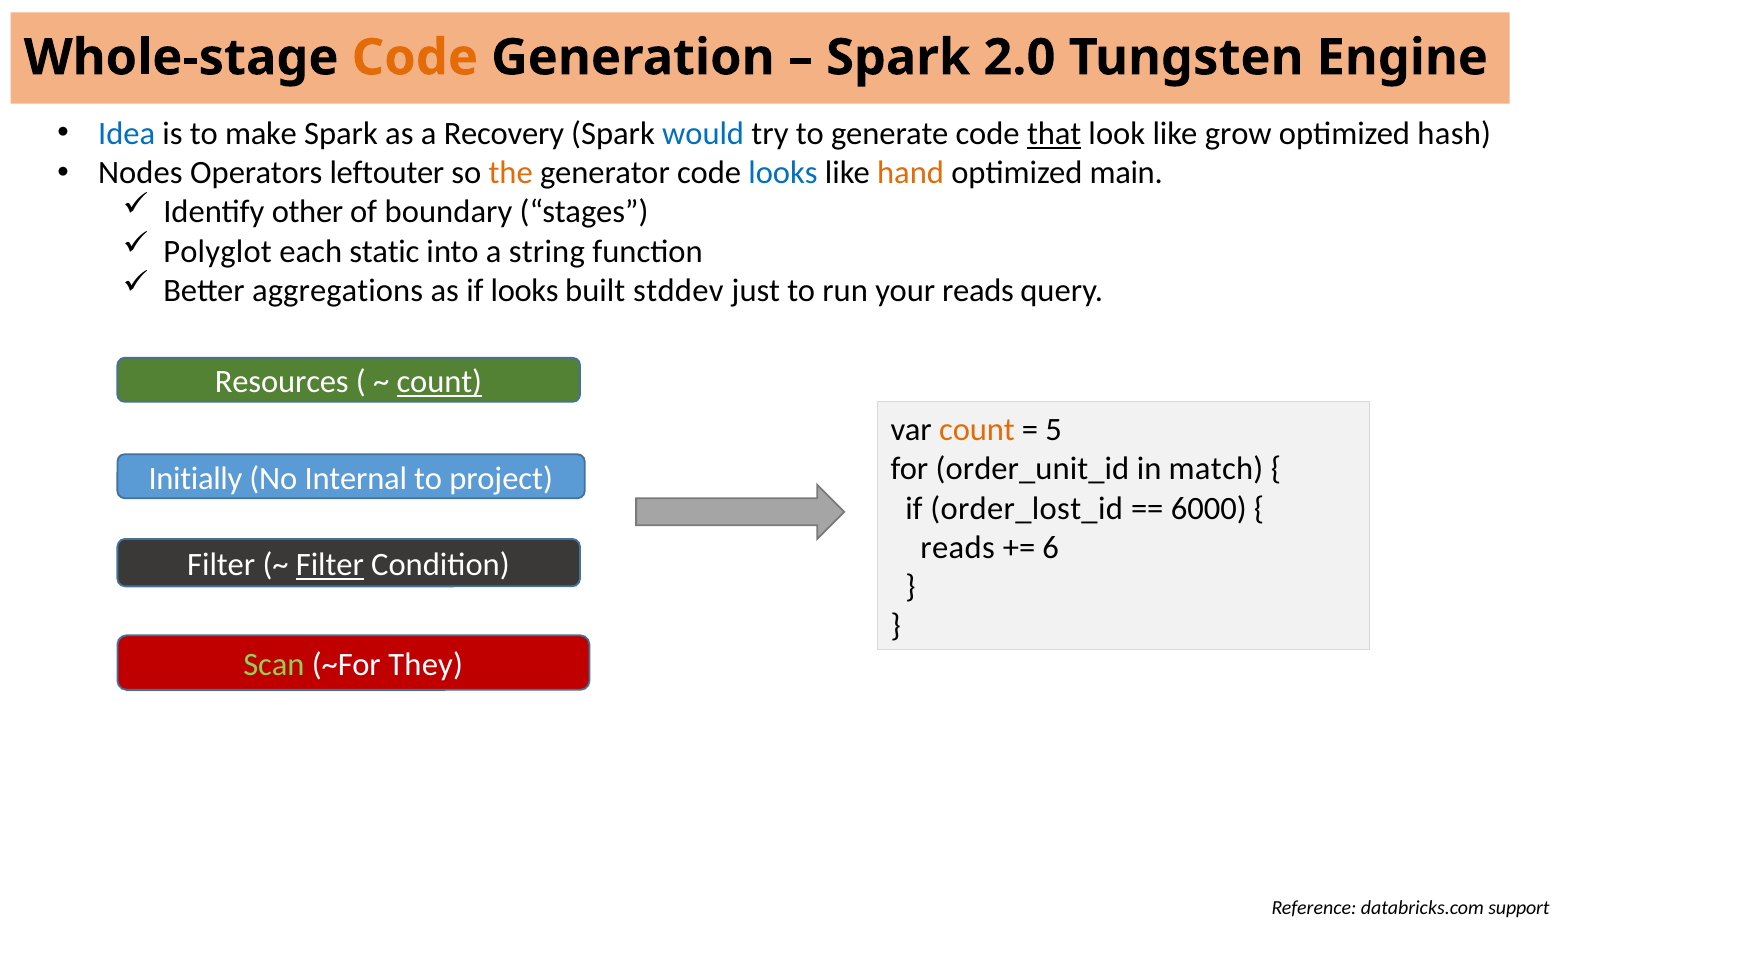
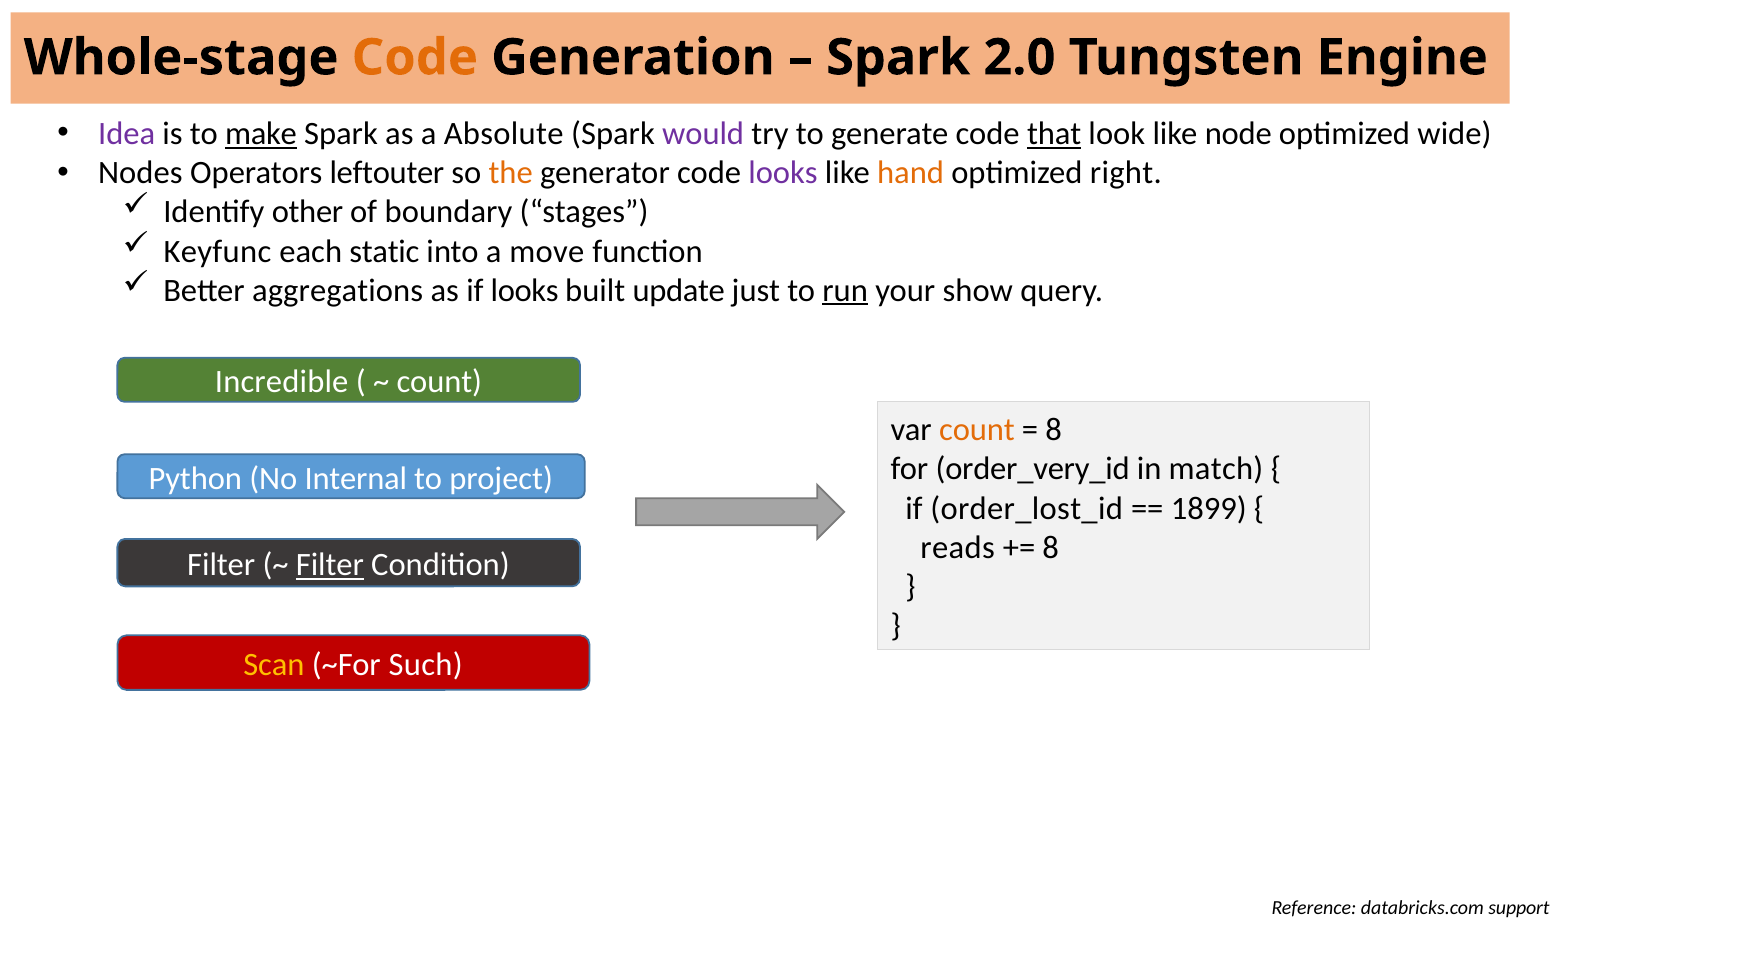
Idea colour: blue -> purple
make underline: none -> present
Recovery: Recovery -> Absolute
would colour: blue -> purple
grow: grow -> node
hash: hash -> wide
looks at (783, 173) colour: blue -> purple
main: main -> right
Polyglot: Polyglot -> Keyfunc
string: string -> move
stddev: stddev -> update
run underline: none -> present
your reads: reads -> show
Resources: Resources -> Incredible
count at (439, 382) underline: present -> none
5 at (1054, 430): 5 -> 8
order_unit_id: order_unit_id -> order_very_id
Initially: Initially -> Python
6000: 6000 -> 1899
6 at (1051, 547): 6 -> 8
Scan colour: light green -> yellow
They: They -> Such
